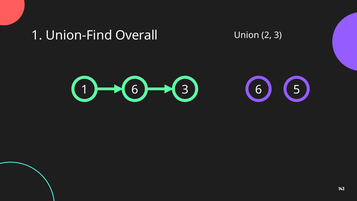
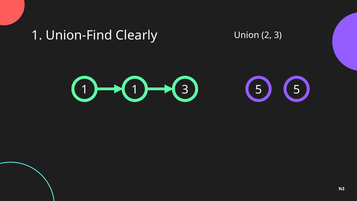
Overall: Overall -> Clearly
1 6: 6 -> 1
3 6: 6 -> 5
